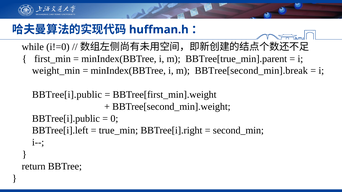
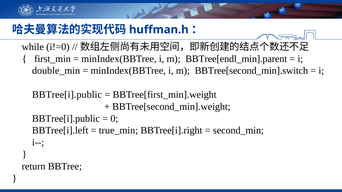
BBTree[true_min].parent: BBTree[true_min].parent -> BBTree[endl_min].parent
weight_min: weight_min -> double_min
BBTree[second_min].break: BBTree[second_min].break -> BBTree[second_min].switch
